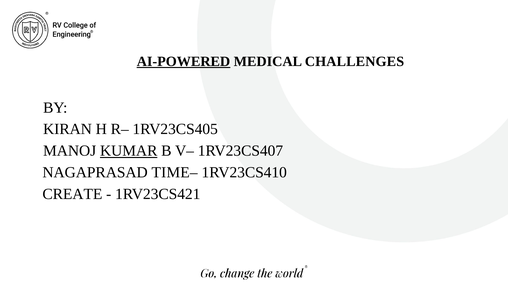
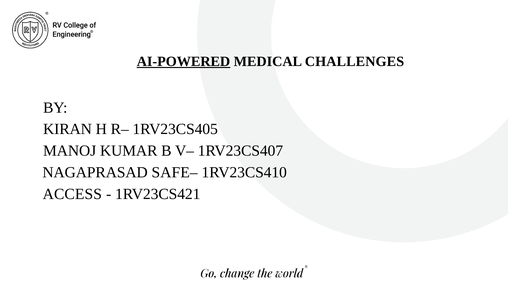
KUMAR underline: present -> none
TIME–: TIME– -> SAFE–
CREATE: CREATE -> ACCESS
